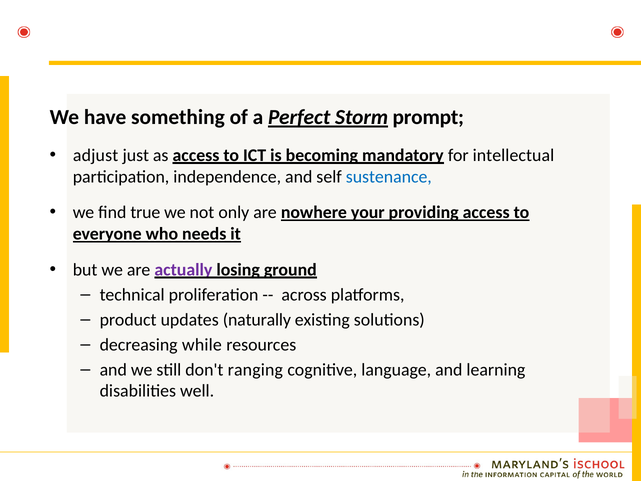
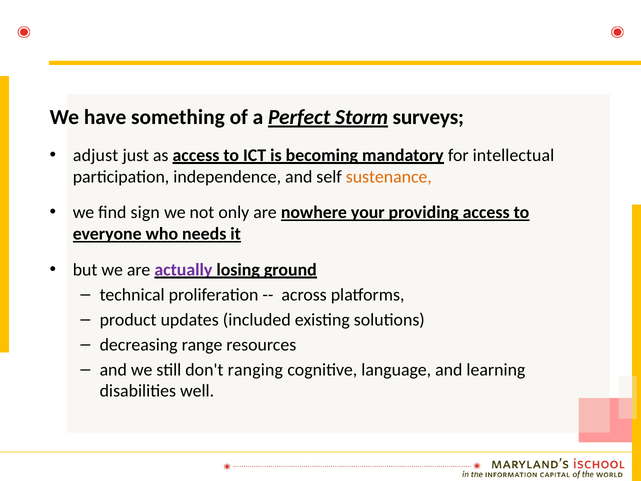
prompt: prompt -> surveys
sustenance colour: blue -> orange
true: true -> sign
naturally: naturally -> included
while: while -> range
